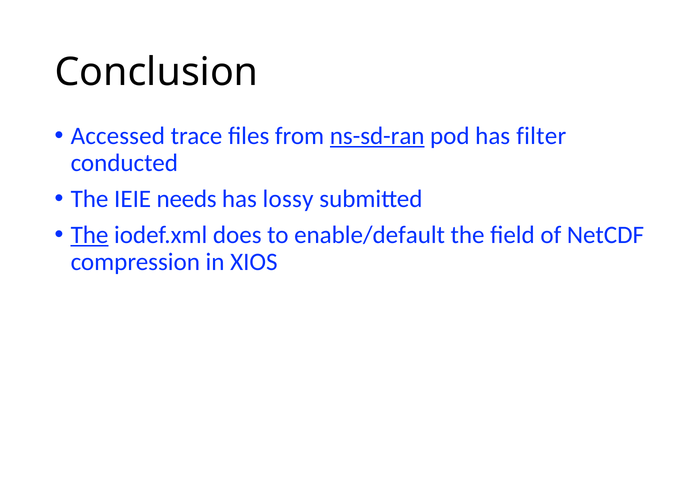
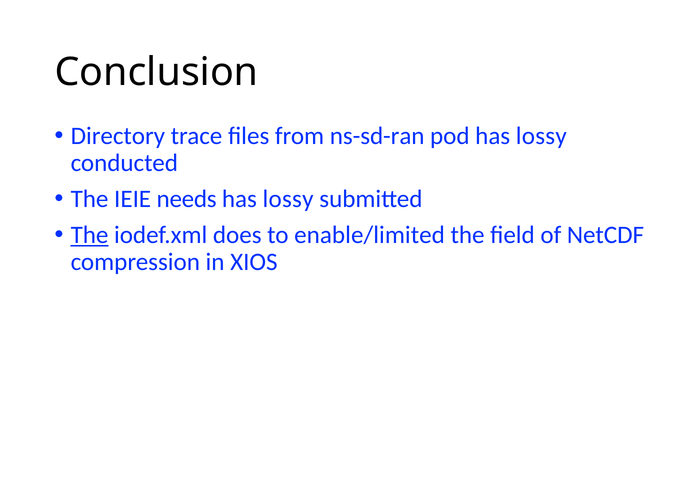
Accessed: Accessed -> Directory
ns-sd-ran underline: present -> none
pod has filter: filter -> lossy
enable/default: enable/default -> enable/limited
